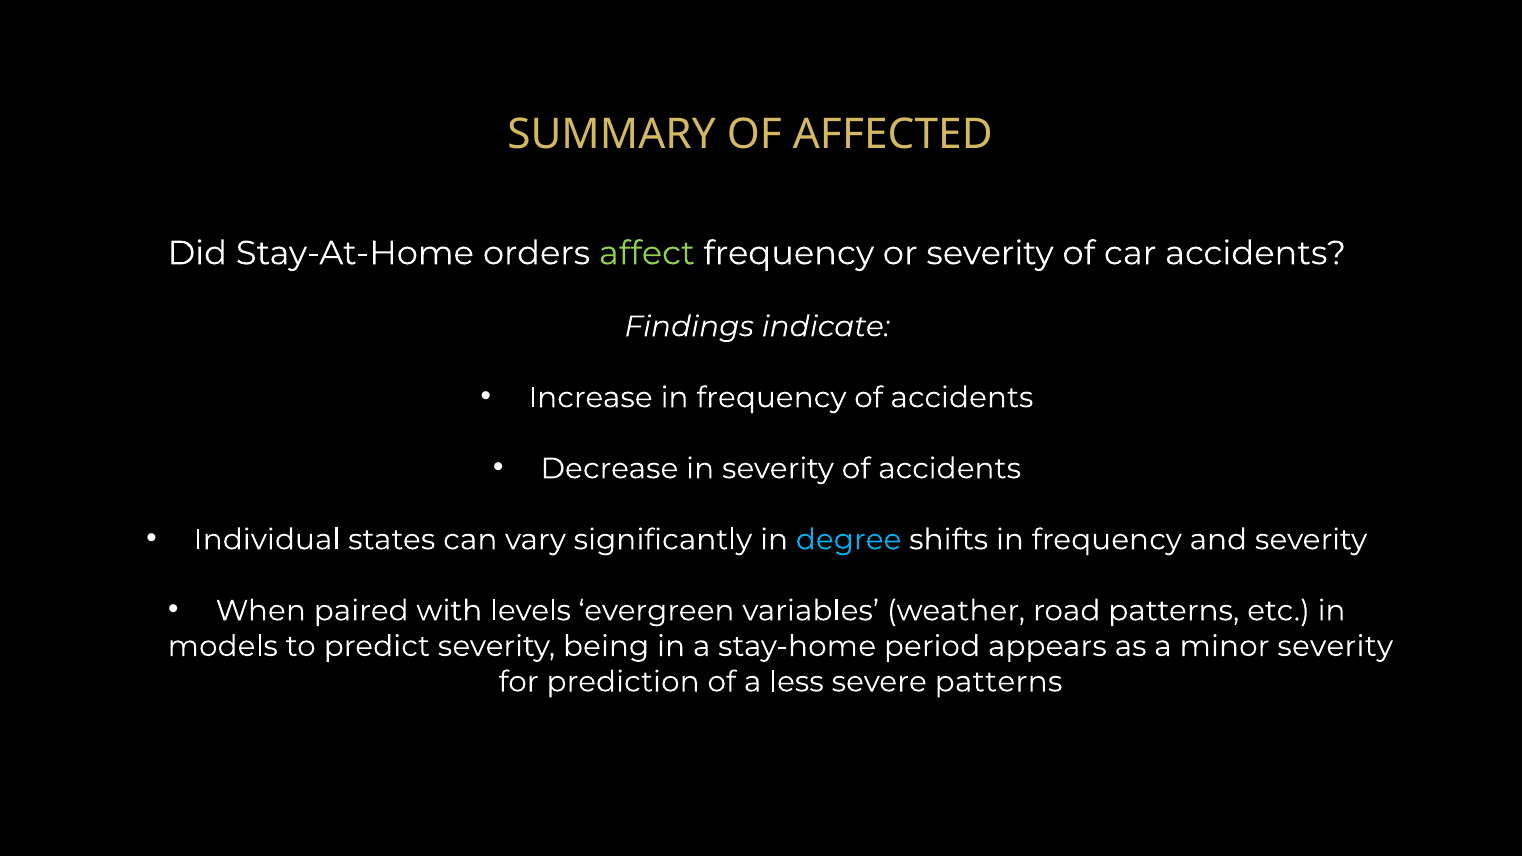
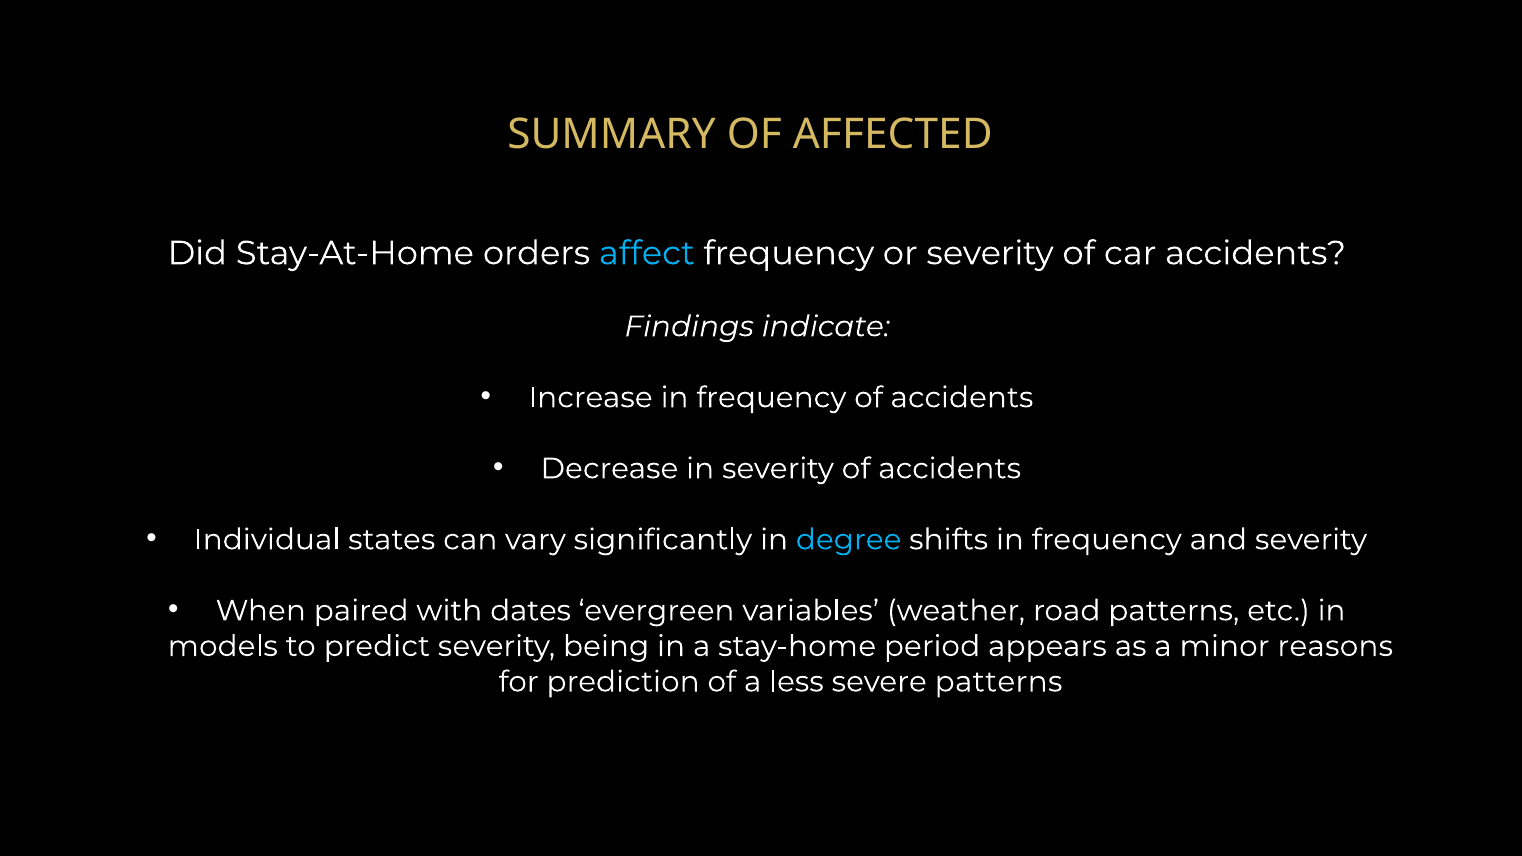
affect colour: light green -> light blue
levels: levels -> dates
minor severity: severity -> reasons
